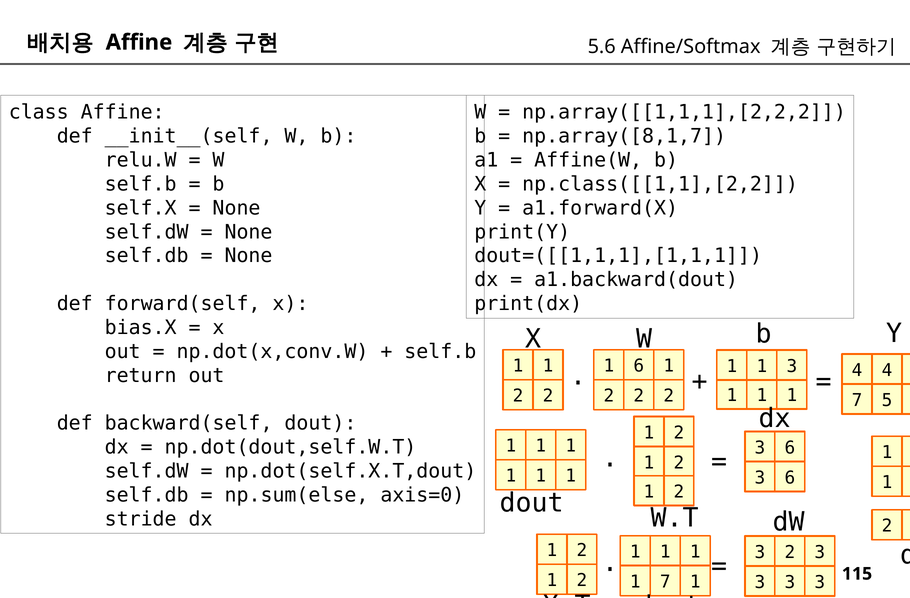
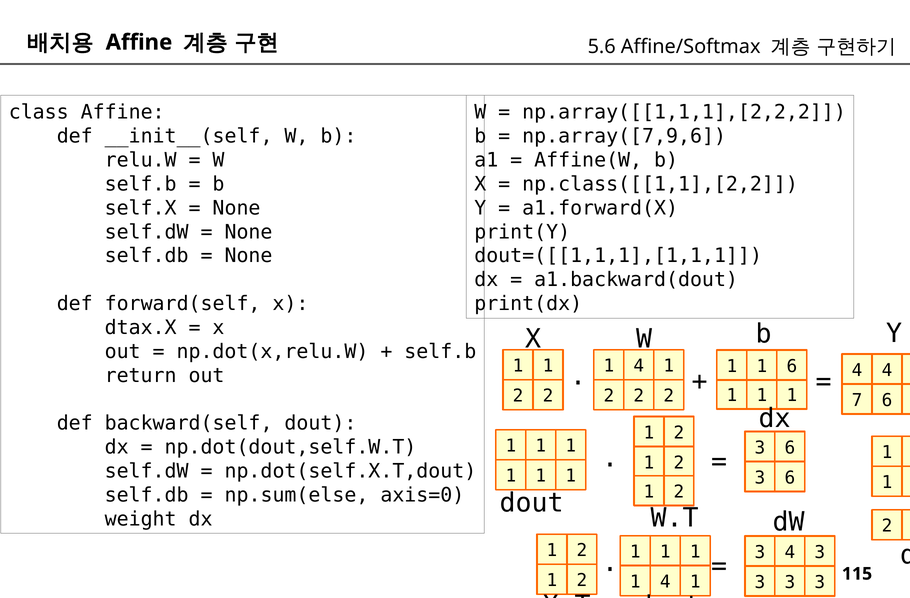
np.array([8,1,7: np.array([8,1,7 -> np.array([7,9,6
bias.X: bias.X -> dtax.X
np.dot(x,conv.W: np.dot(x,conv.W -> np.dot(x,relu.W
1 3: 3 -> 6
6 at (639, 366): 6 -> 4
7 5: 5 -> 6
stride: stride -> weight
3 2: 2 -> 4
7 at (665, 582): 7 -> 4
